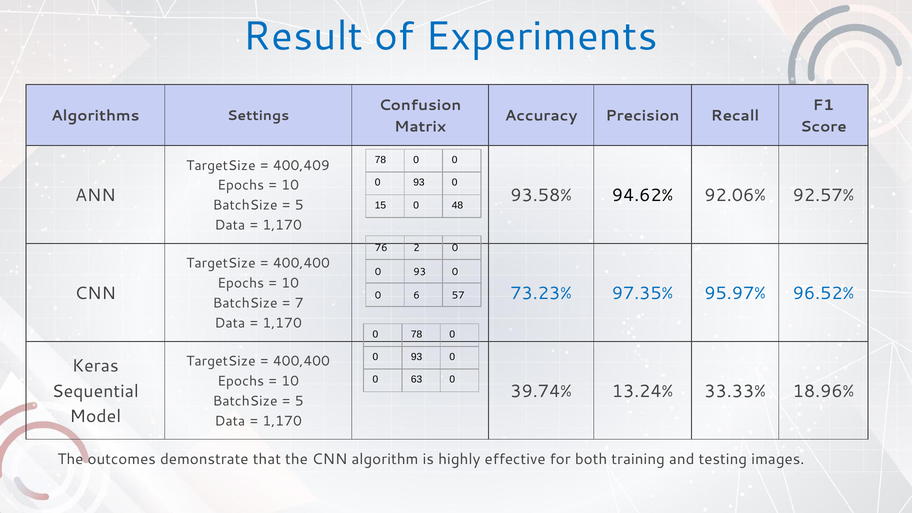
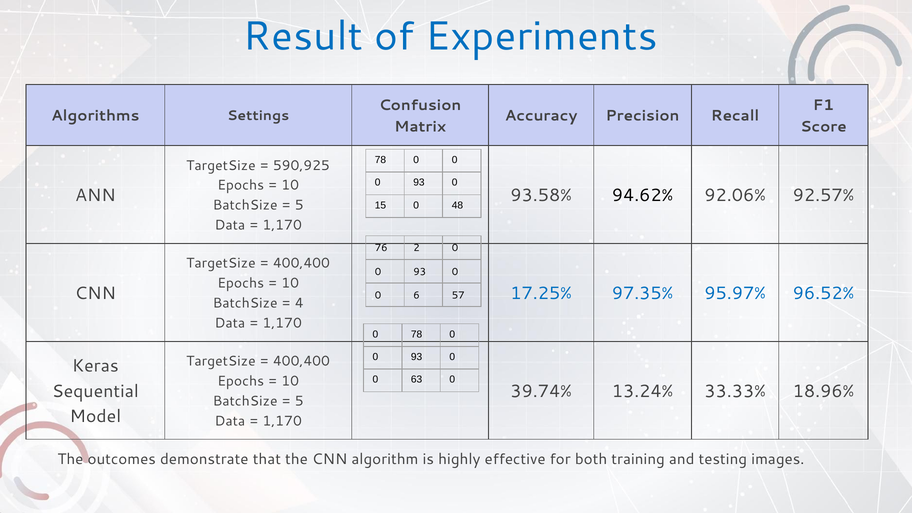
400,409: 400,409 -> 590,925
73.23%: 73.23% -> 17.25%
7: 7 -> 4
